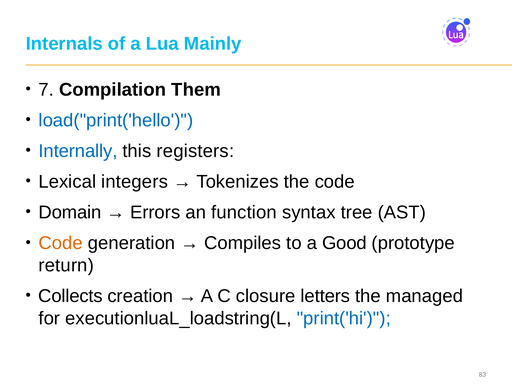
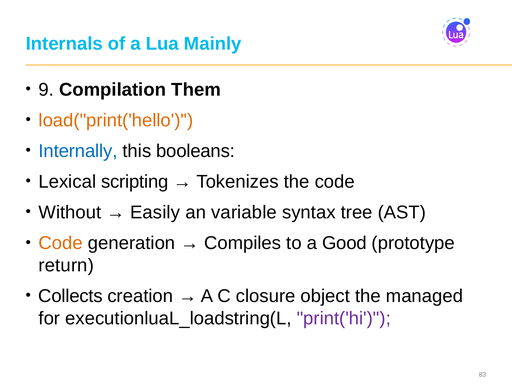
7: 7 -> 9
load("print('hello colour: blue -> orange
registers: registers -> booleans
integers: integers -> scripting
Domain: Domain -> Without
Errors: Errors -> Easily
function: function -> variable
letters: letters -> object
print('hi colour: blue -> purple
